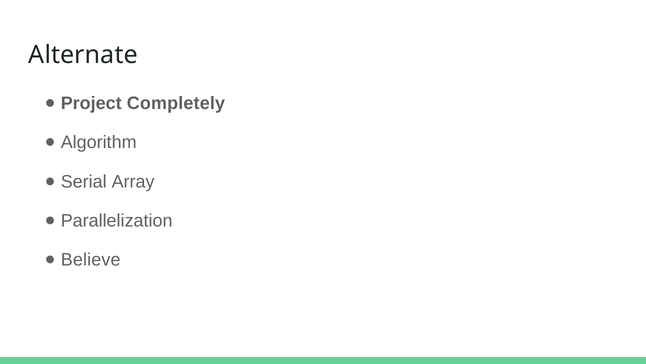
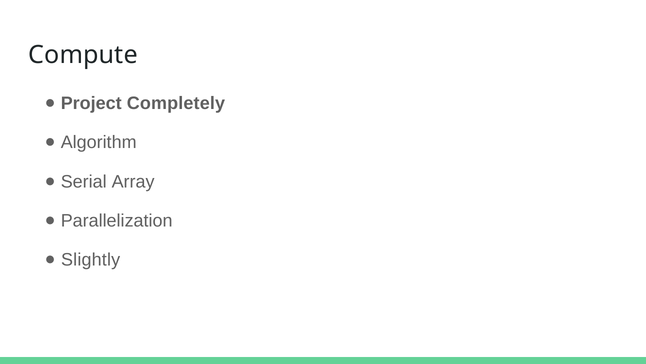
Alternate: Alternate -> Compute
Believe: Believe -> Slightly
